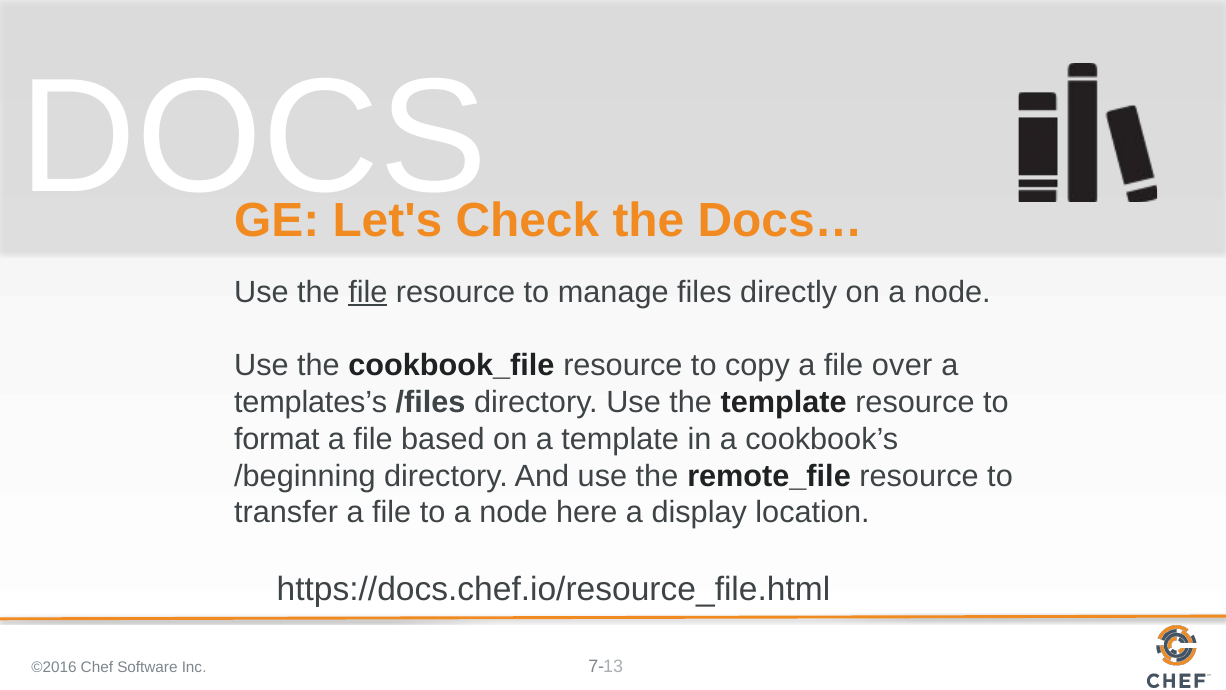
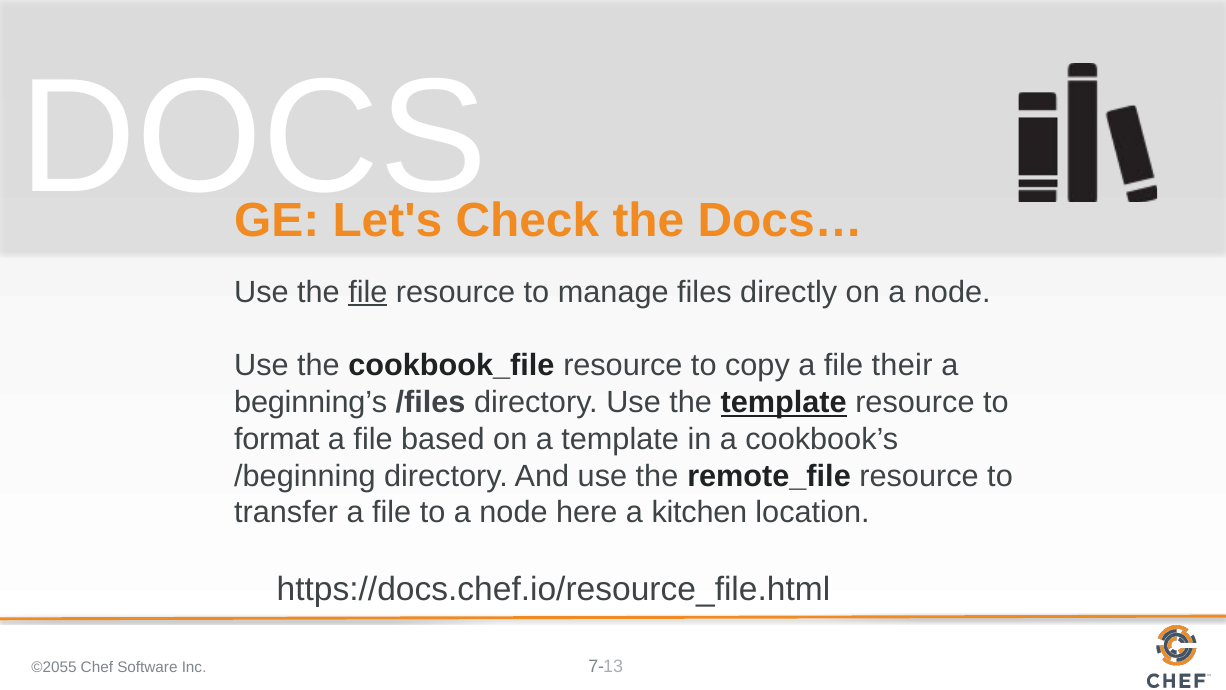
over: over -> their
templates’s: templates’s -> beginning’s
template at (784, 402) underline: none -> present
display: display -> kitchen
©2016: ©2016 -> ©2055
